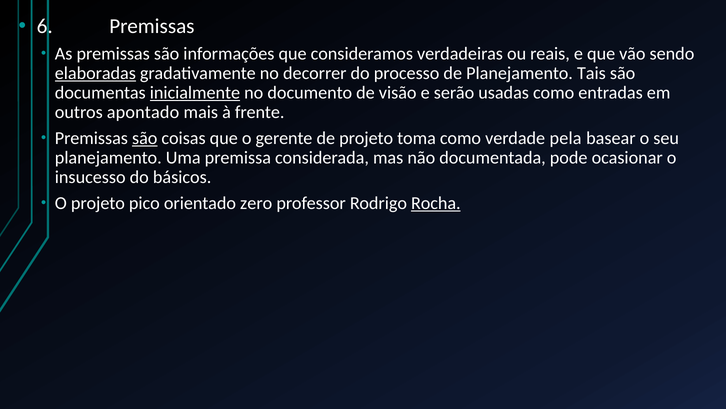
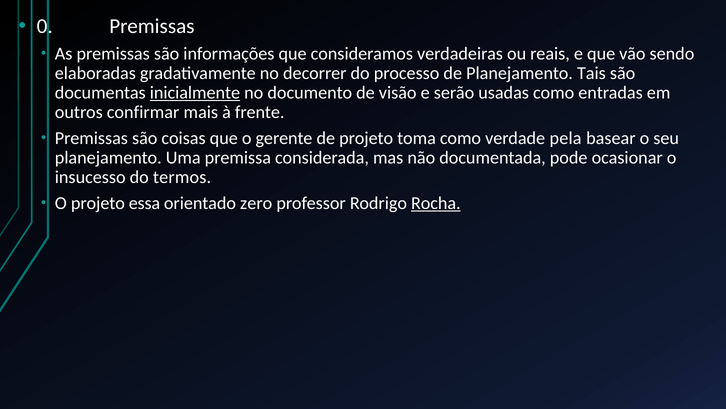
6: 6 -> 0
elaboradas underline: present -> none
apontado: apontado -> confirmar
são at (145, 138) underline: present -> none
básicos: básicos -> termos
pico: pico -> essa
